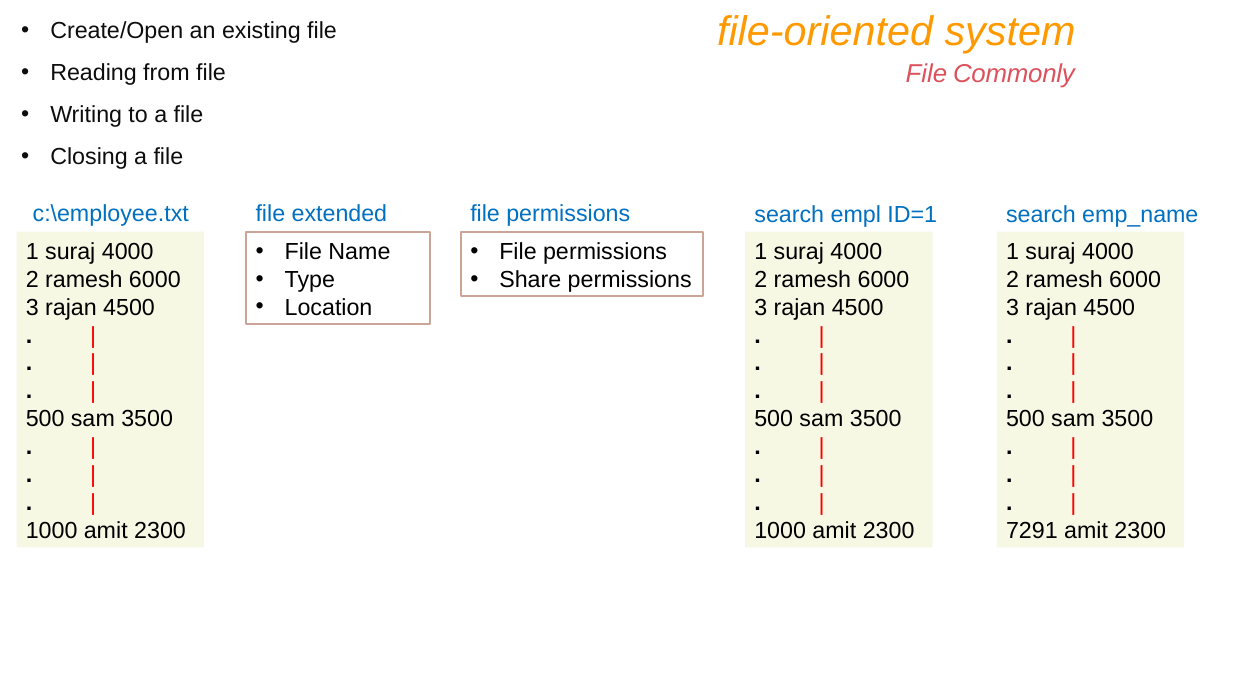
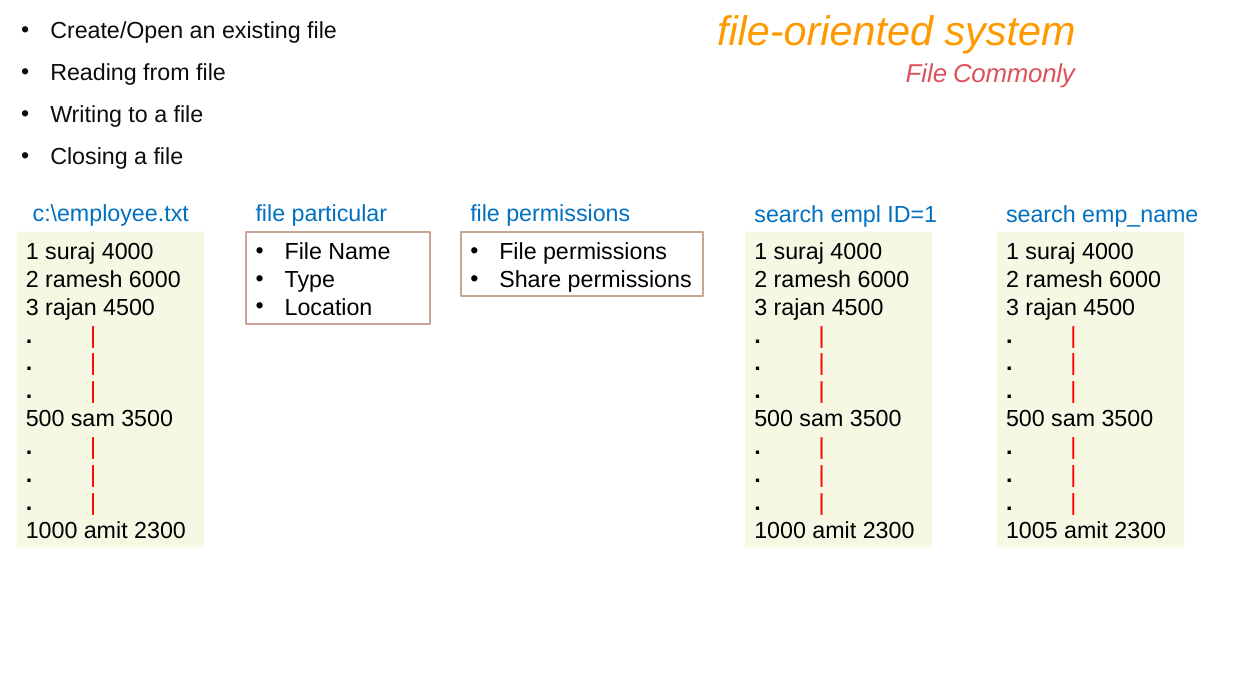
extended: extended -> particular
7291: 7291 -> 1005
